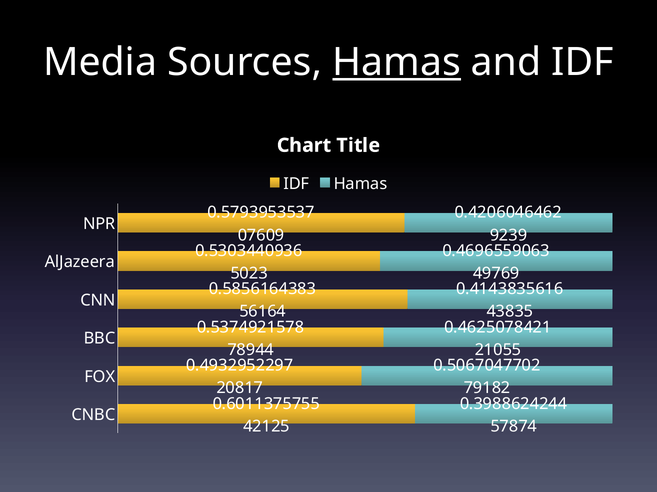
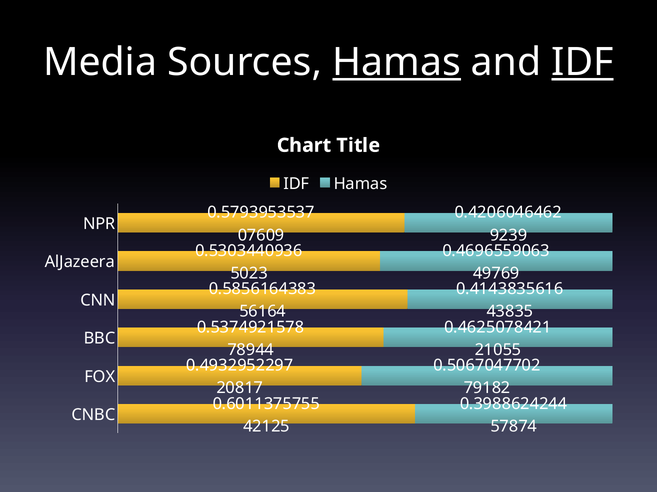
IDF at (583, 62) underline: none -> present
